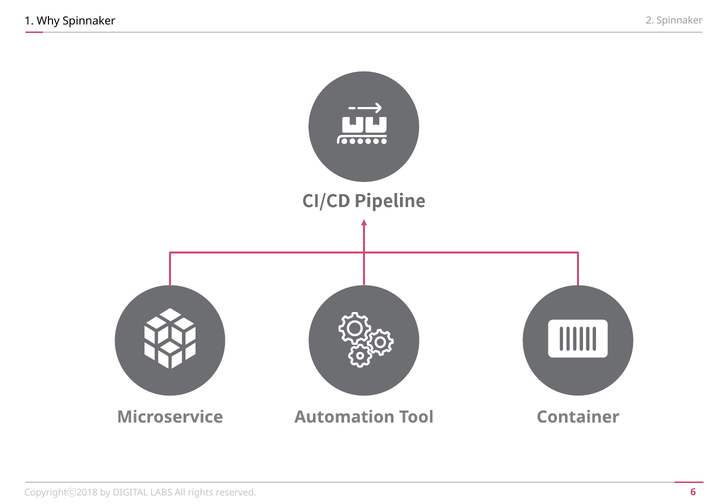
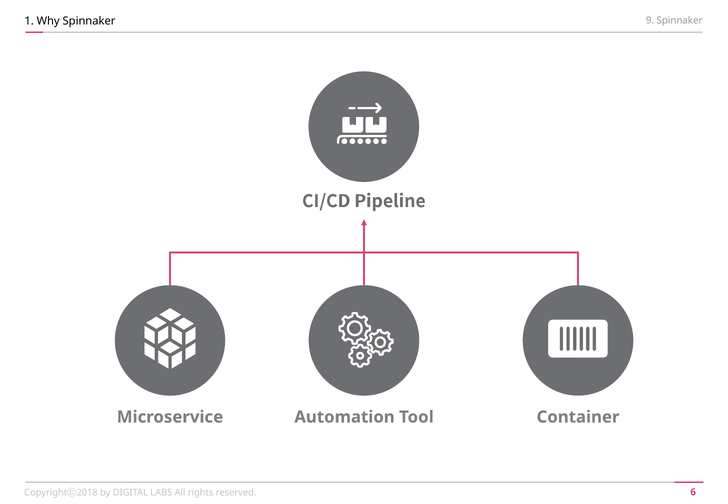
2: 2 -> 9
